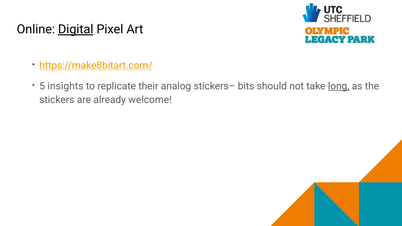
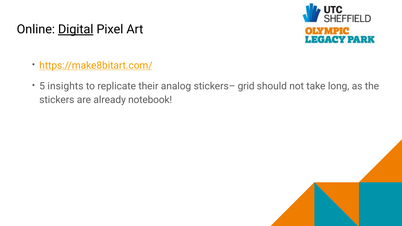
bits: bits -> grid
long underline: present -> none
welcome: welcome -> notebook
